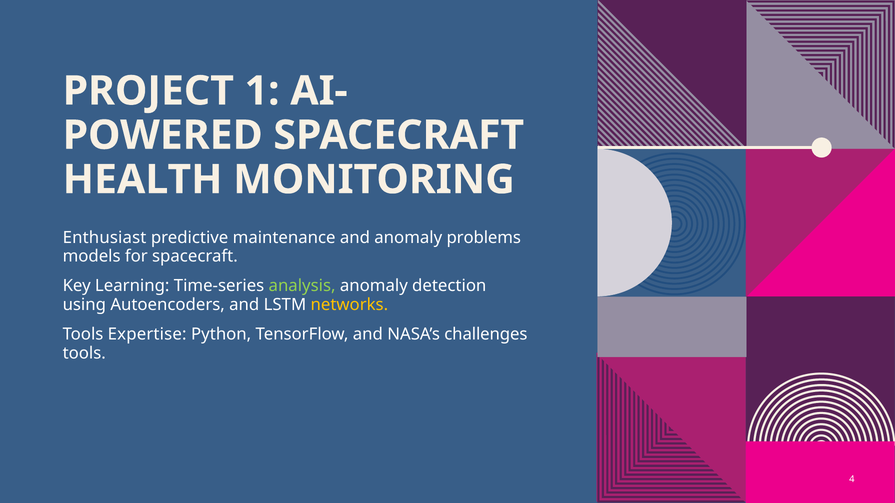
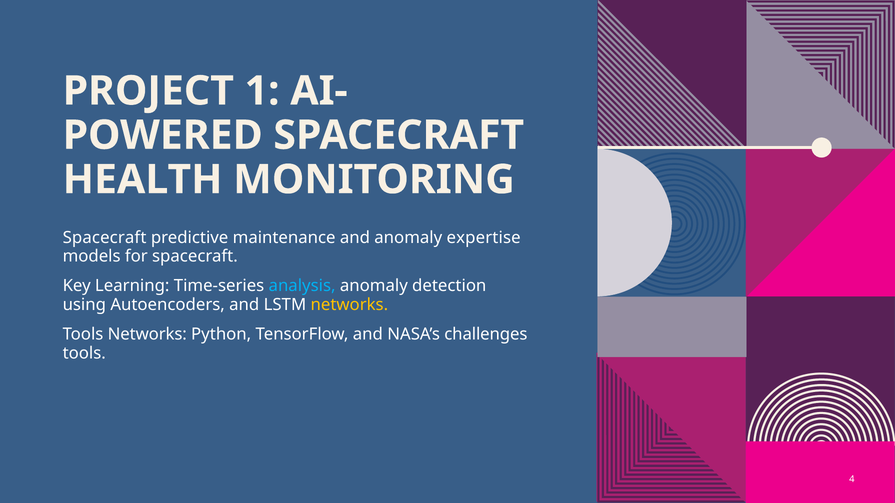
Enthusiast at (105, 238): Enthusiast -> Spacecraft
problems: problems -> expertise
analysis colour: light green -> light blue
Tools Expertise: Expertise -> Networks
